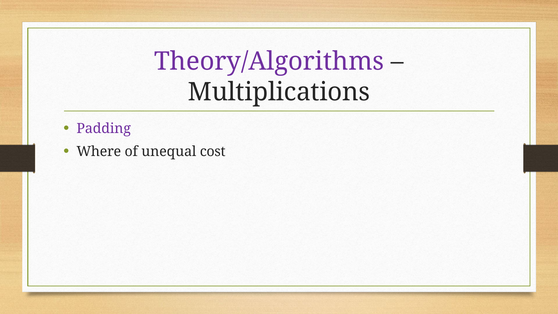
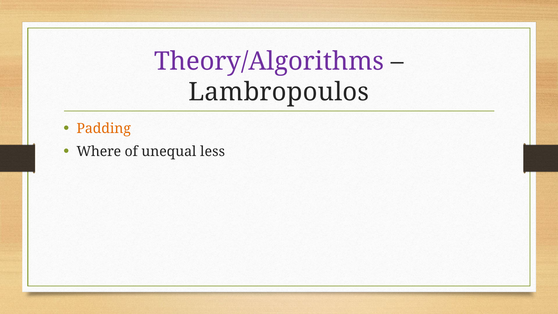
Multiplications: Multiplications -> Lambropoulos
Padding colour: purple -> orange
cost: cost -> less
